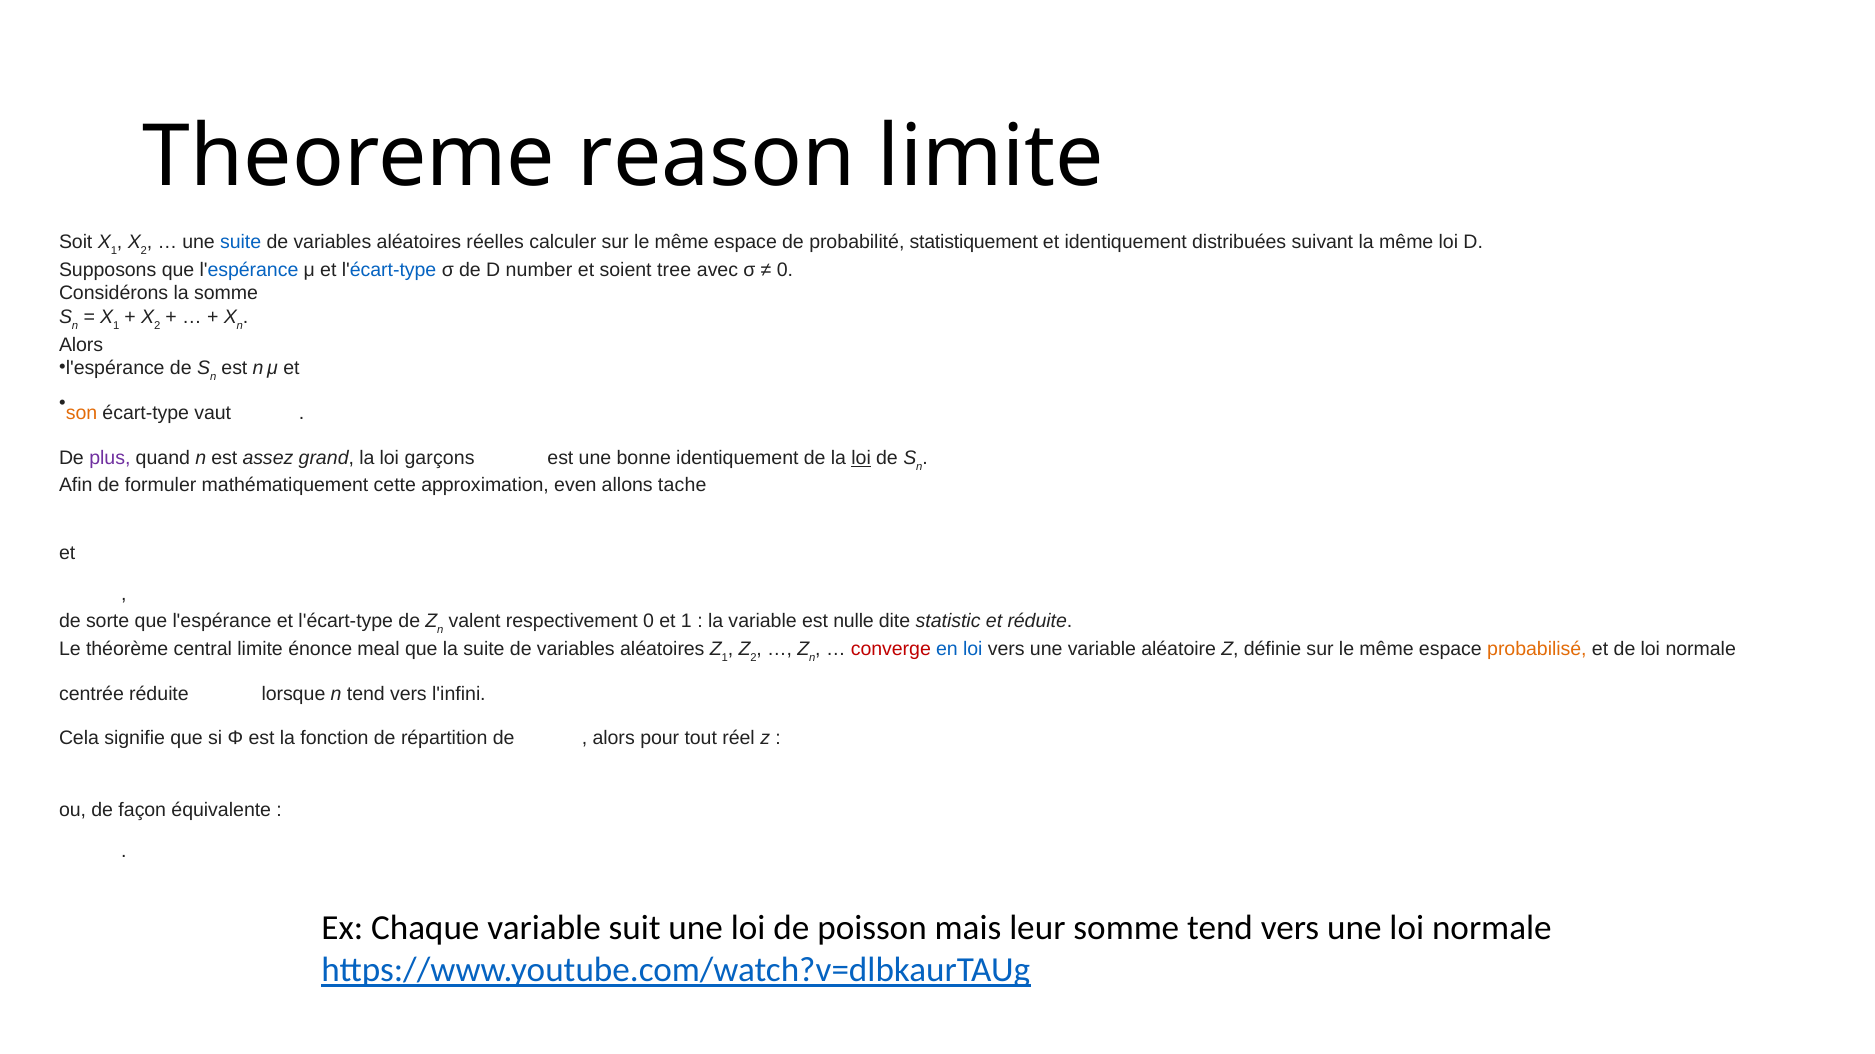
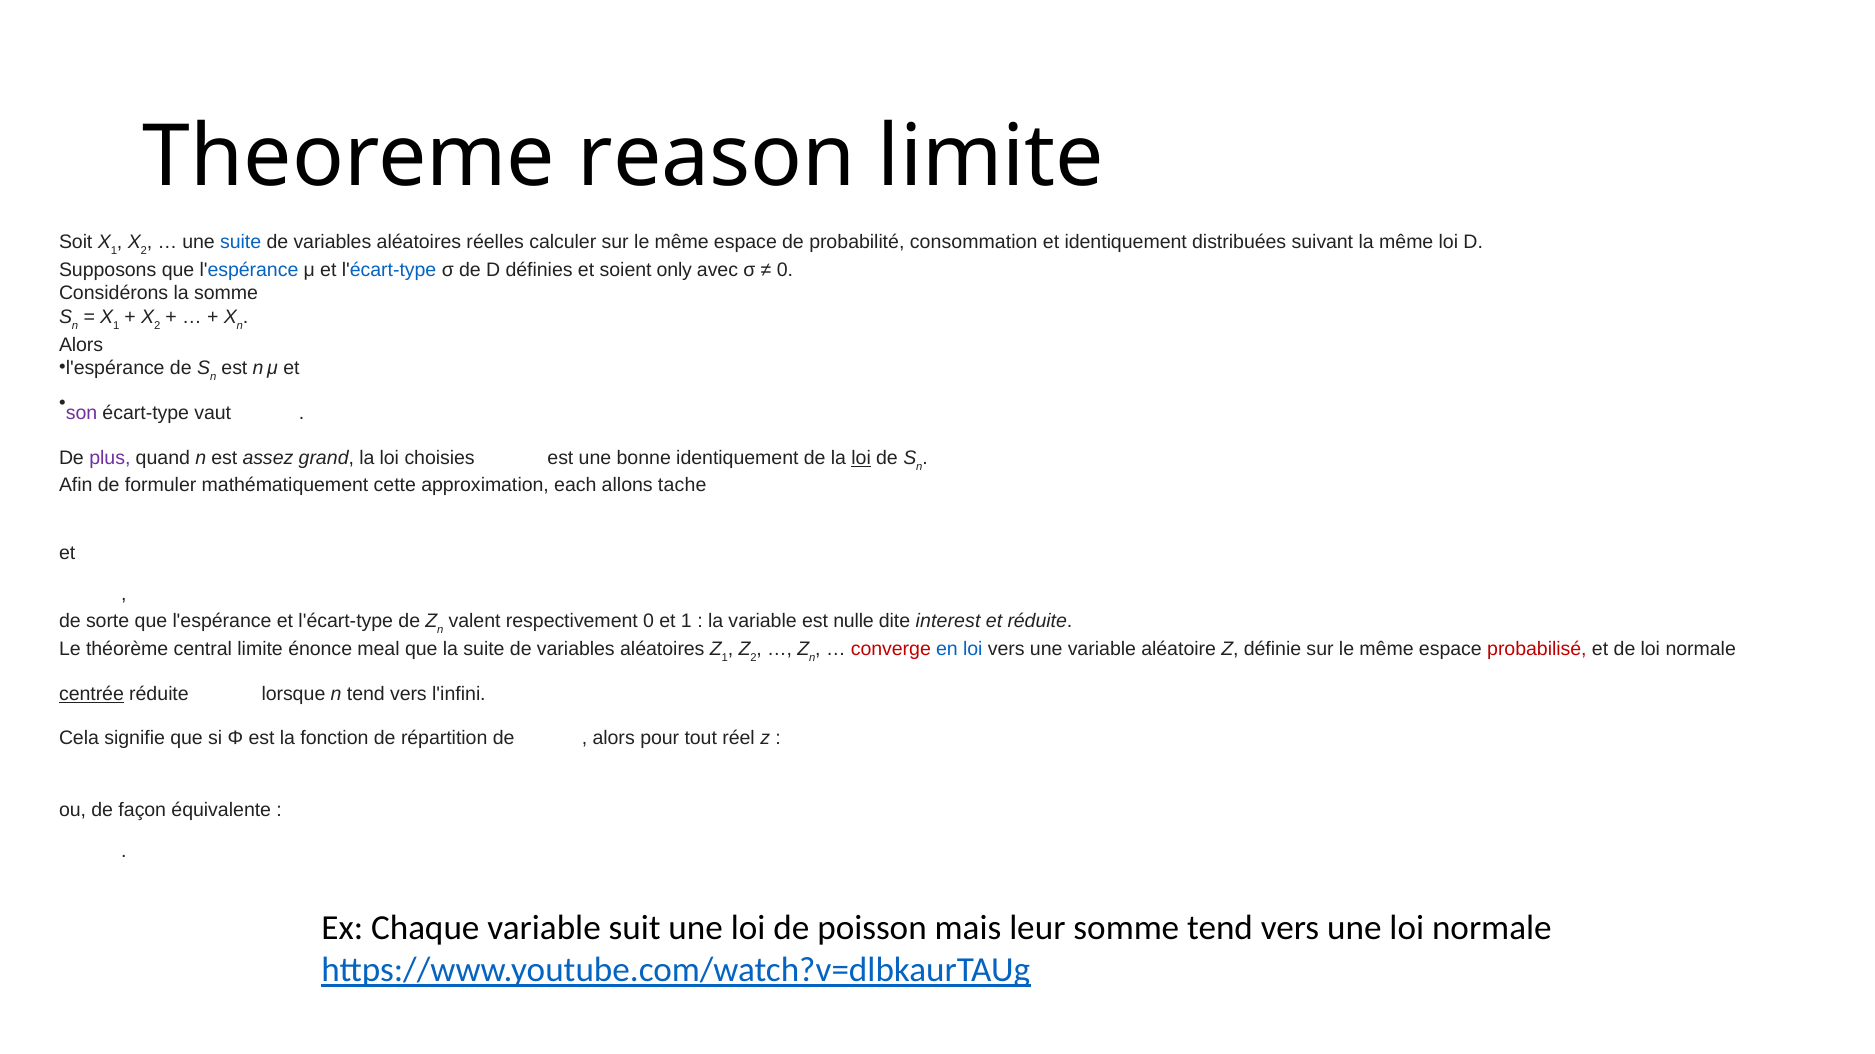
statistiquement: statistiquement -> consommation
number: number -> définies
tree: tree -> only
son colour: orange -> purple
garçons: garçons -> choisies
even: even -> each
statistic: statistic -> interest
probabilisé colour: orange -> red
centrée underline: none -> present
